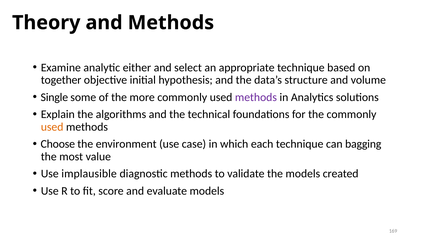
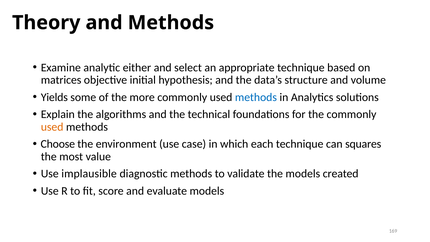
together: together -> matrices
Single: Single -> Yields
methods at (256, 97) colour: purple -> blue
bagging: bagging -> squares
